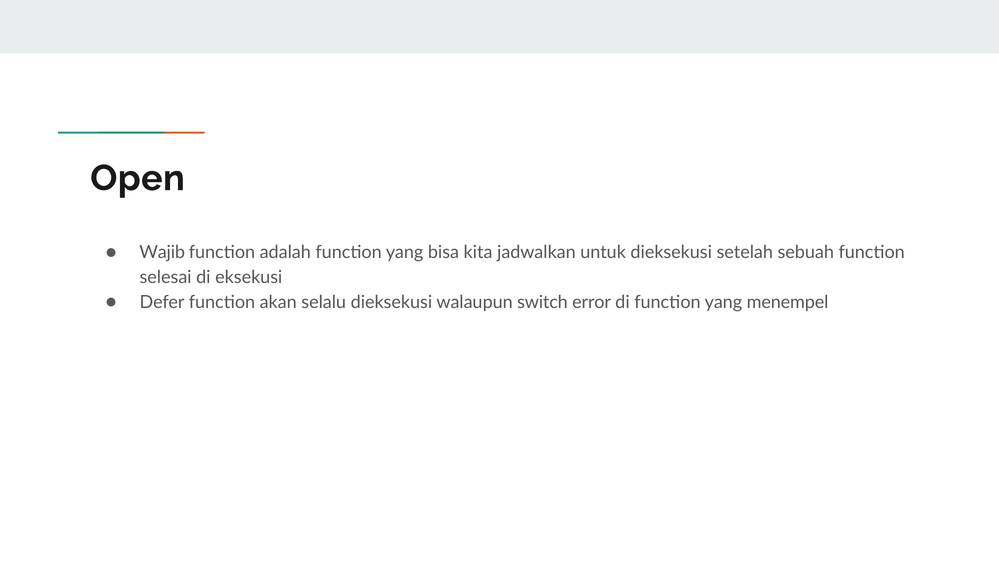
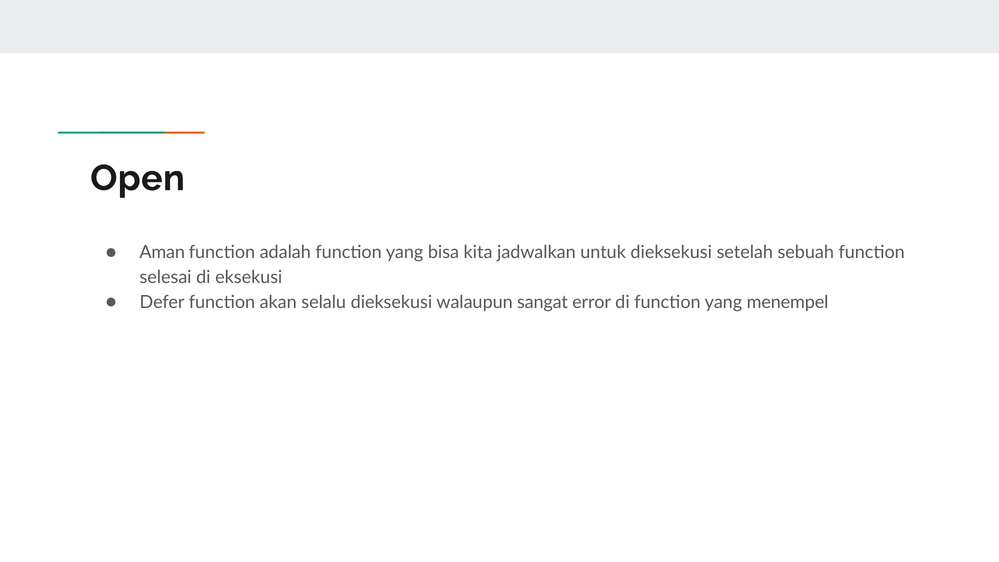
Wajib: Wajib -> Aman
switch: switch -> sangat
